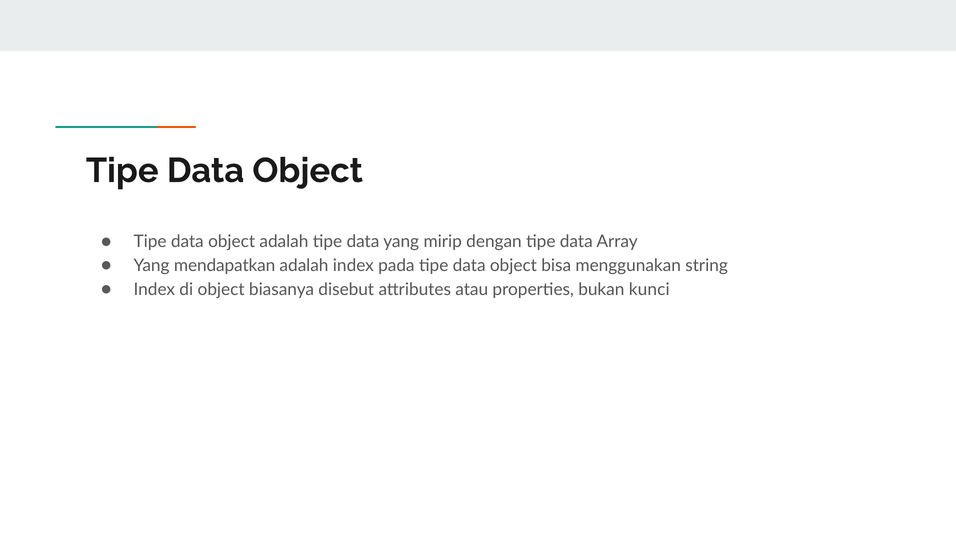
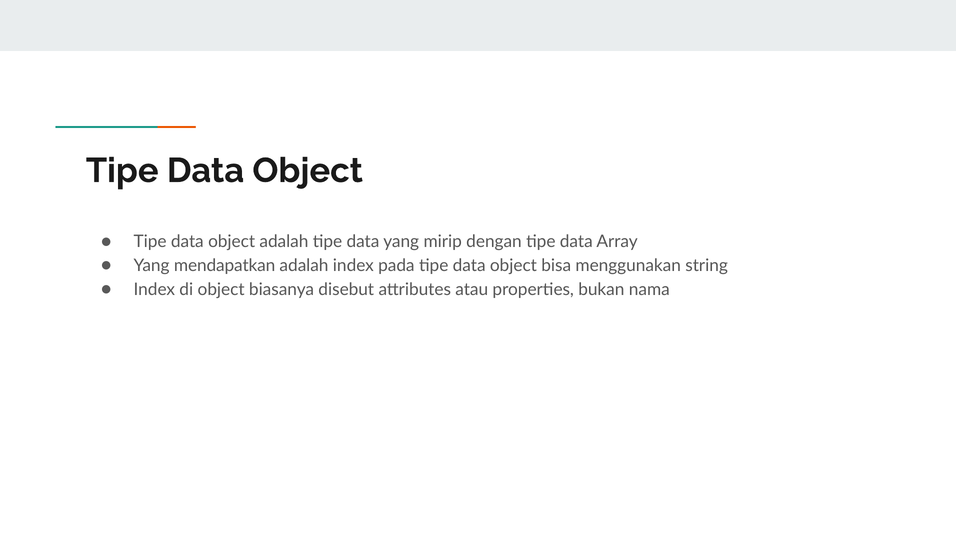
kunci: kunci -> nama
